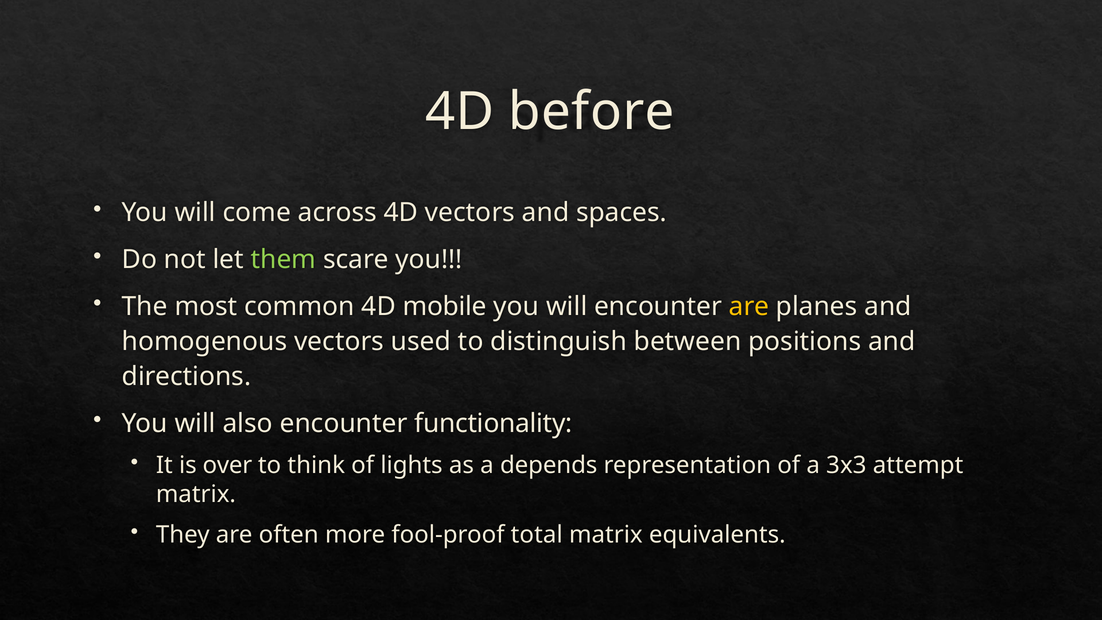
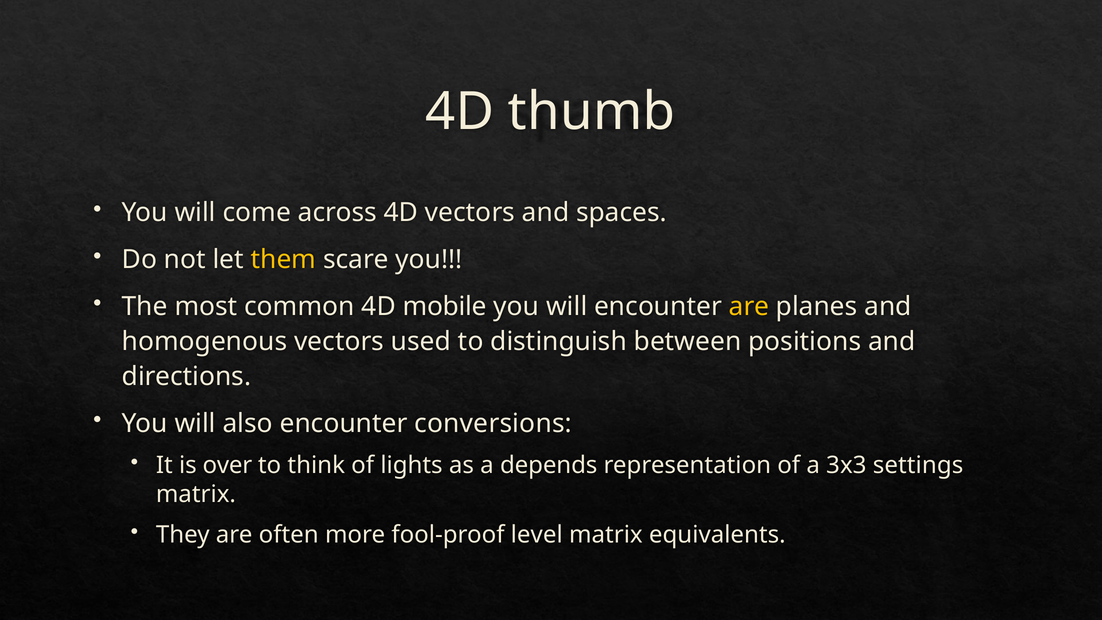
before: before -> thumb
them colour: light green -> yellow
functionality: functionality -> conversions
attempt: attempt -> settings
total: total -> level
